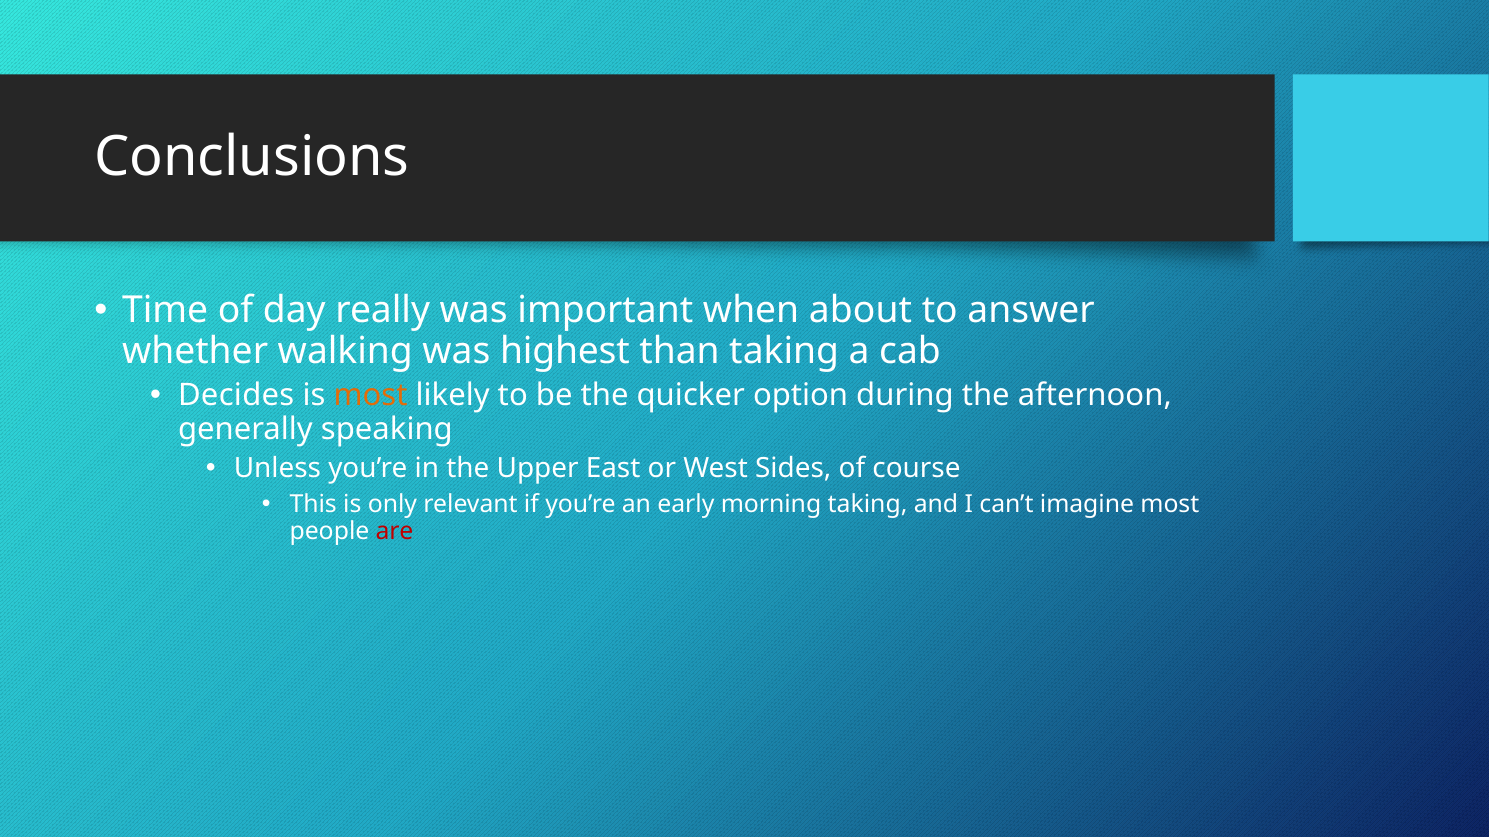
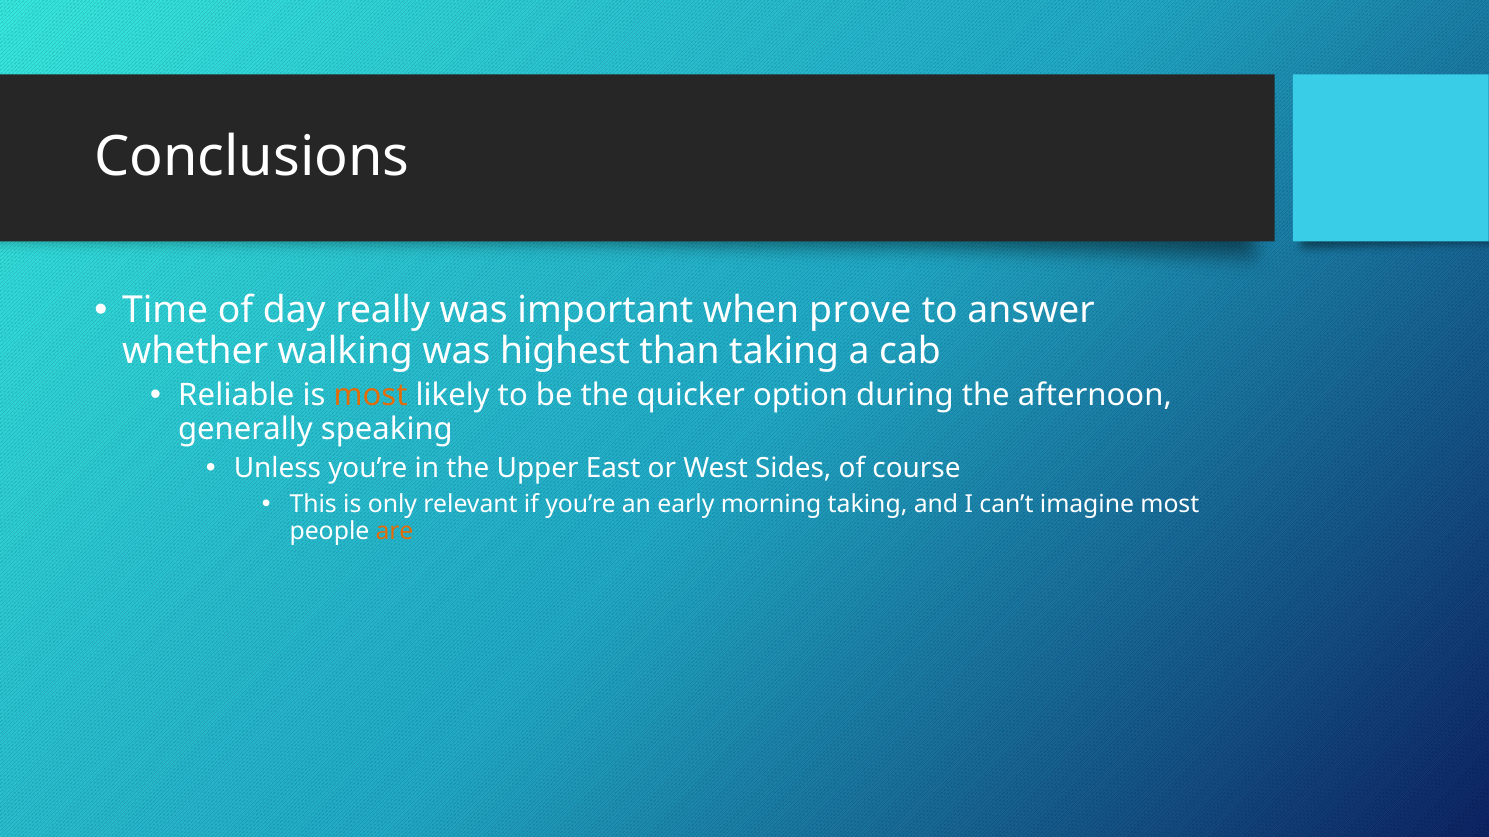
about: about -> prove
Decides: Decides -> Reliable
are colour: red -> orange
